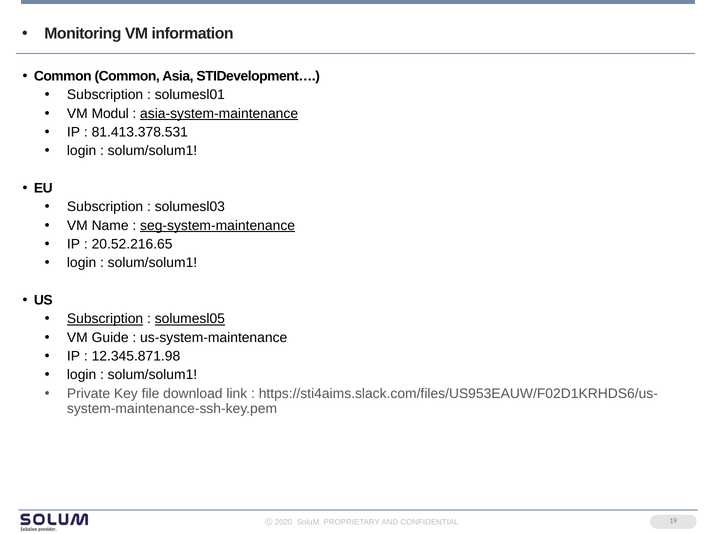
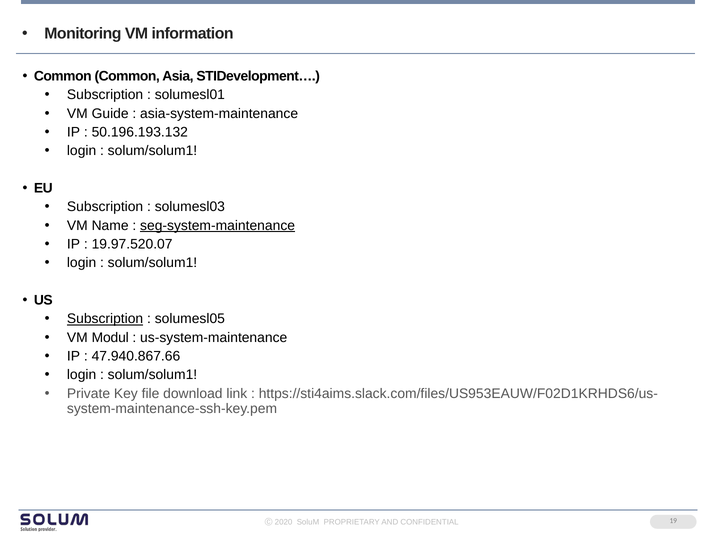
Modul: Modul -> Guide
asia-system-maintenance underline: present -> none
81.413.378.531: 81.413.378.531 -> 50.196.193.132
20.52.216.65: 20.52.216.65 -> 19.97.520.07
solumesl05 underline: present -> none
Guide: Guide -> Modul
12.345.871.98: 12.345.871.98 -> 47.940.867.66
